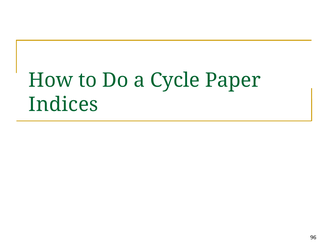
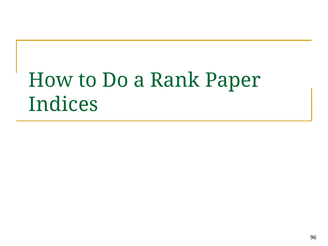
Cycle: Cycle -> Rank
